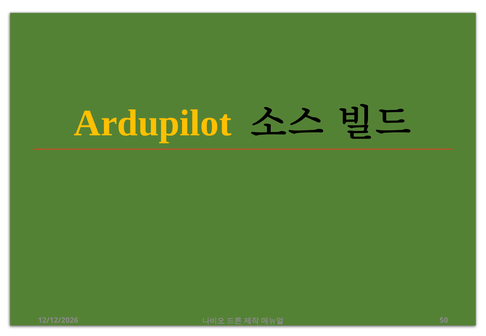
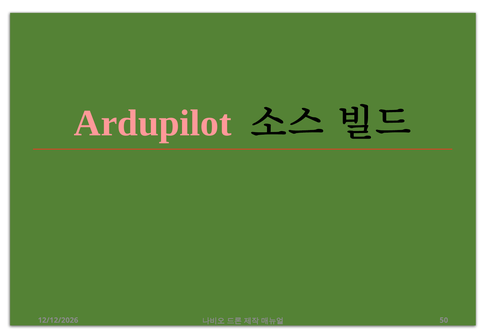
Ardupilot colour: yellow -> pink
